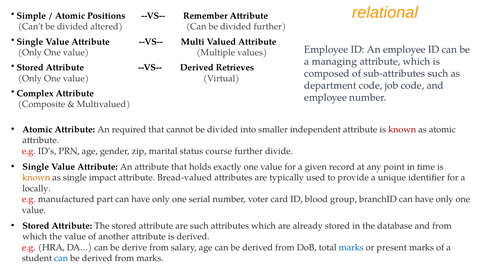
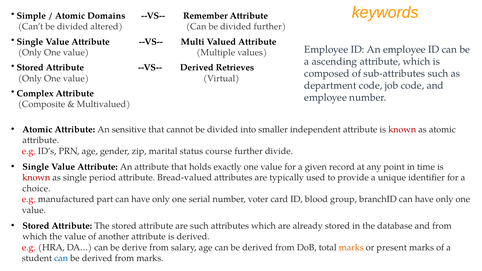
relational: relational -> keywords
Positions: Positions -> Domains
managing: managing -> ascending
required: required -> sensitive
known at (36, 178) colour: orange -> red
impact: impact -> period
locally: locally -> choice
marks at (351, 248) colour: blue -> orange
